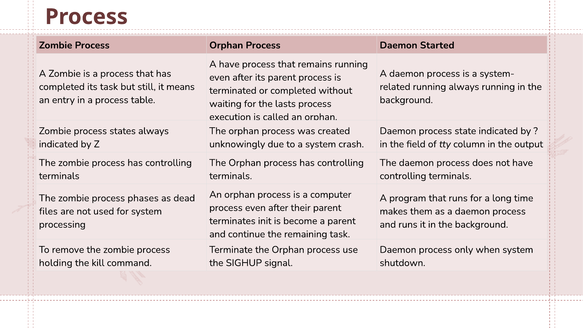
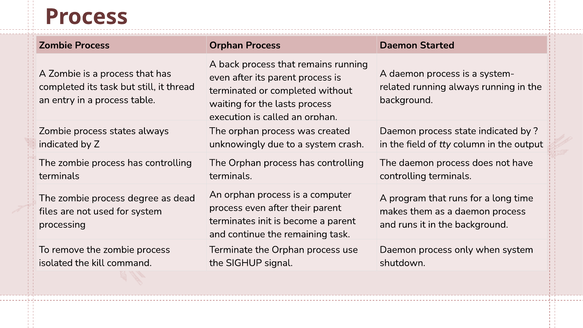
A have: have -> back
means: means -> thread
phases: phases -> degree
holding: holding -> isolated
